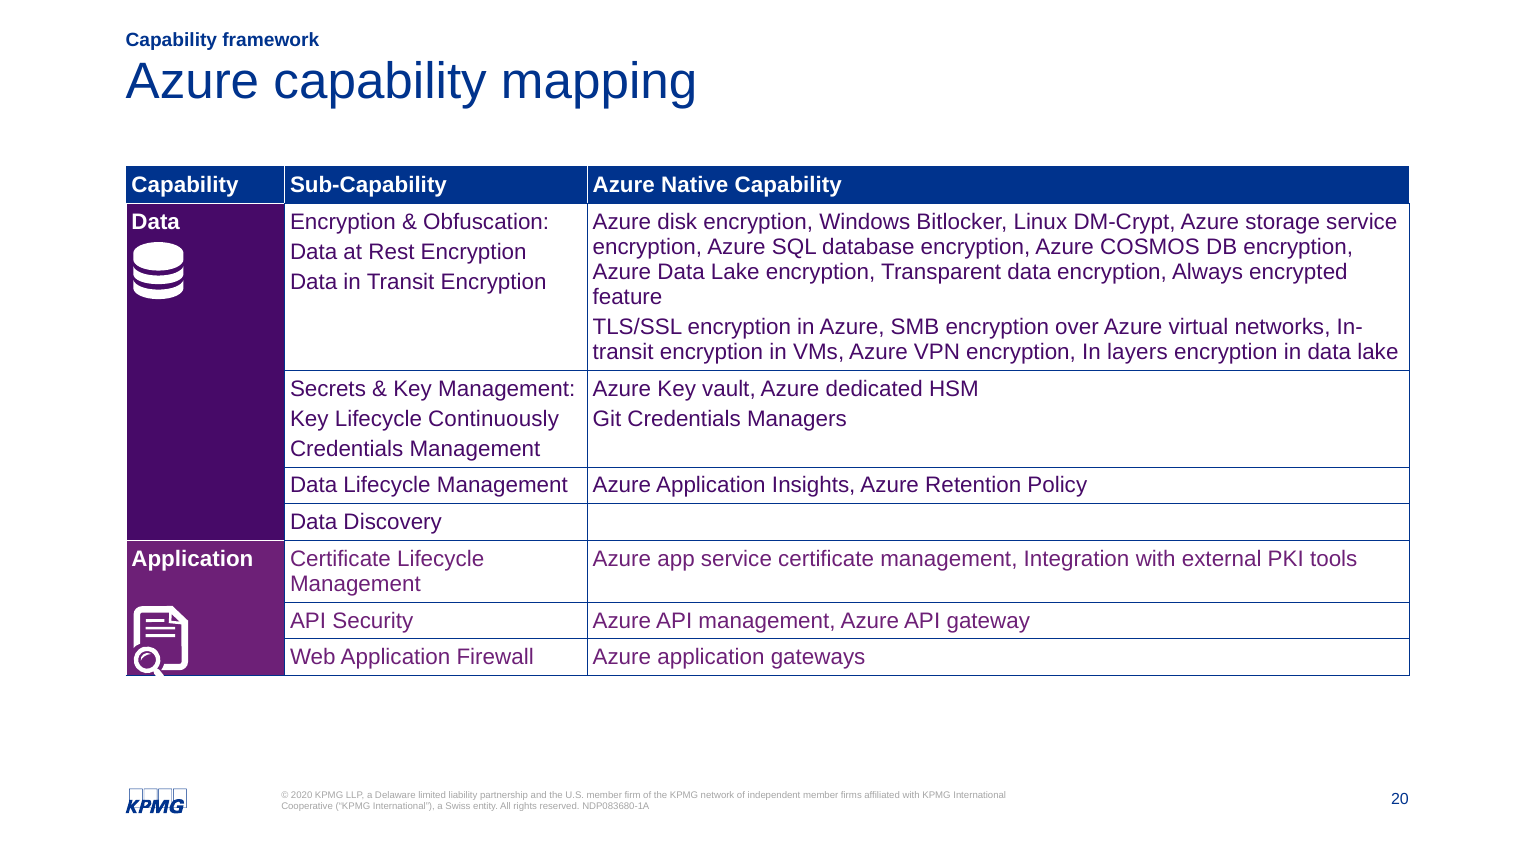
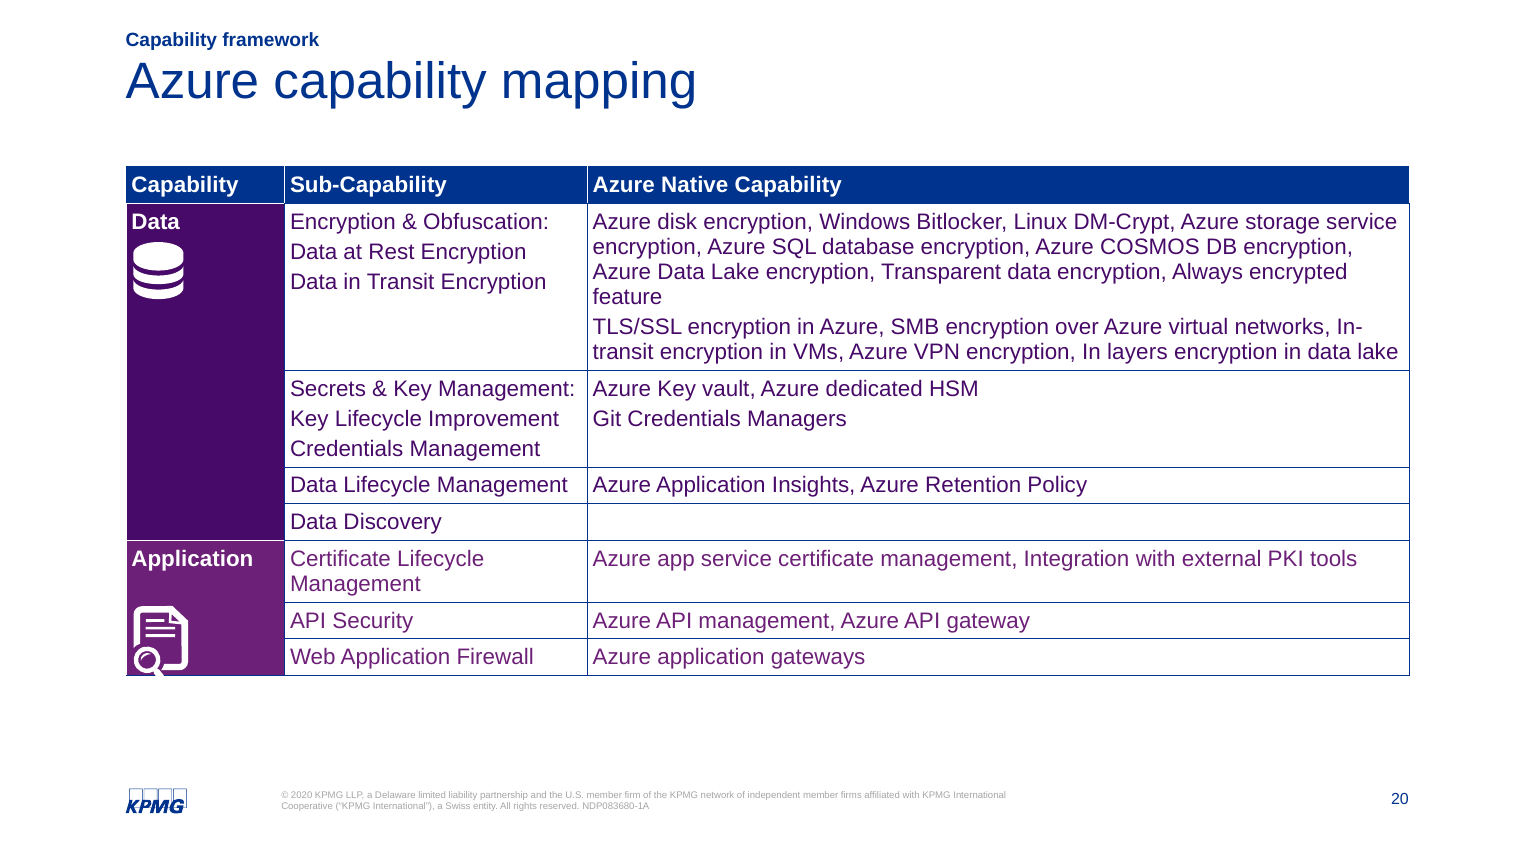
Continuously: Continuously -> Improvement
